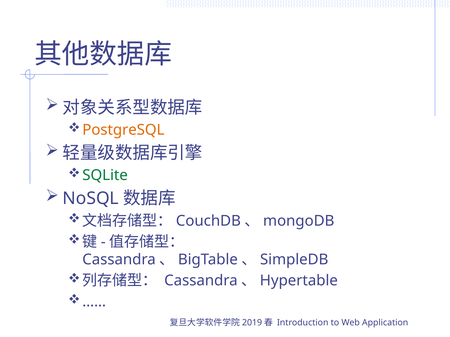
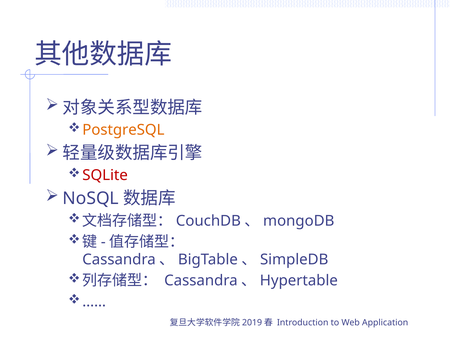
SQLite colour: green -> red
